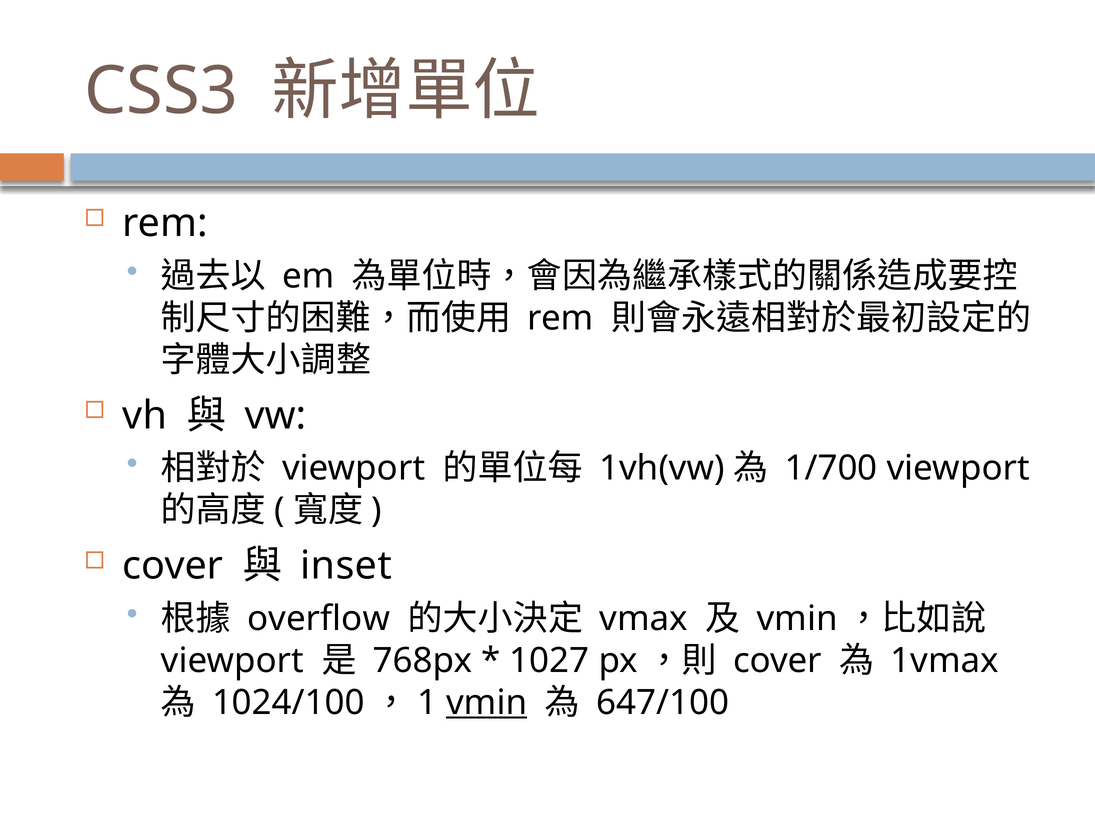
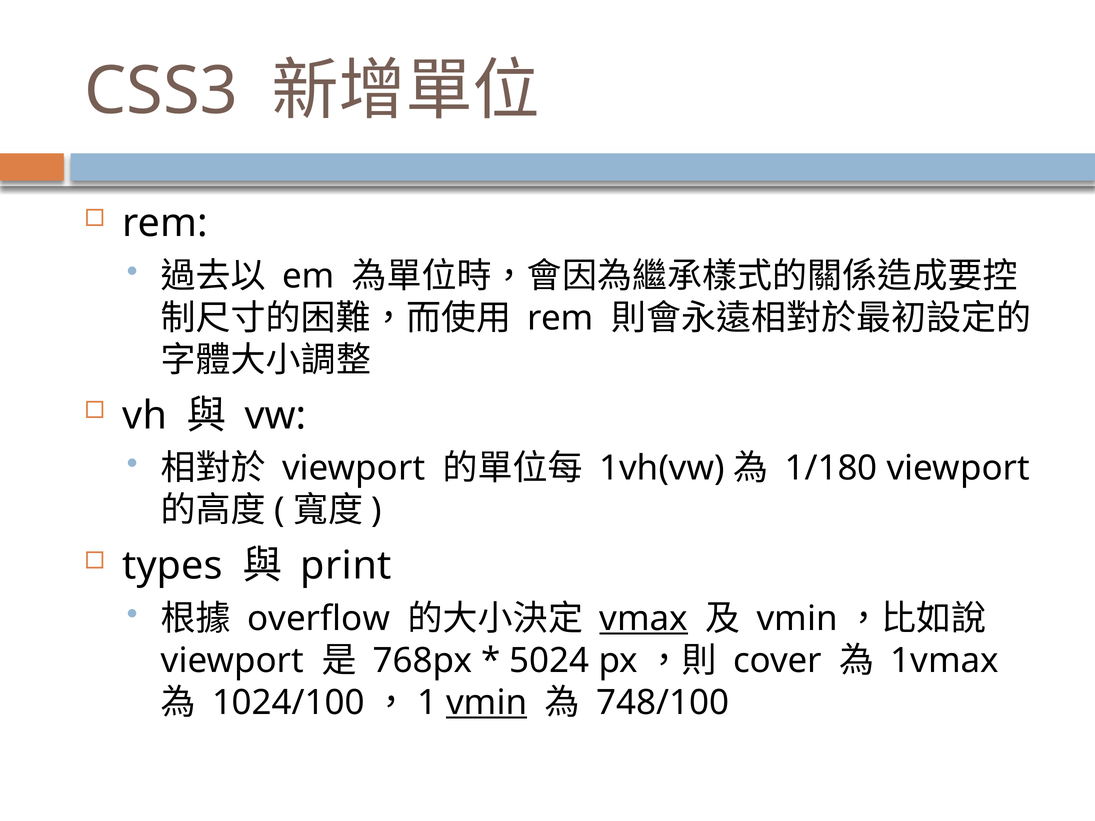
1/700: 1/700 -> 1/180
cover at (173, 566): cover -> types
inset: inset -> print
vmax underline: none -> present
1027: 1027 -> 5024
647/100: 647/100 -> 748/100
